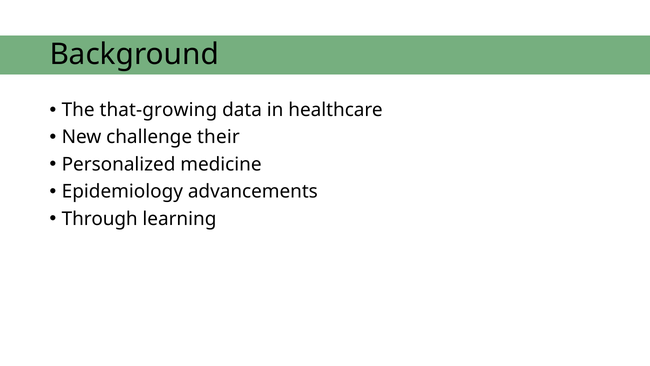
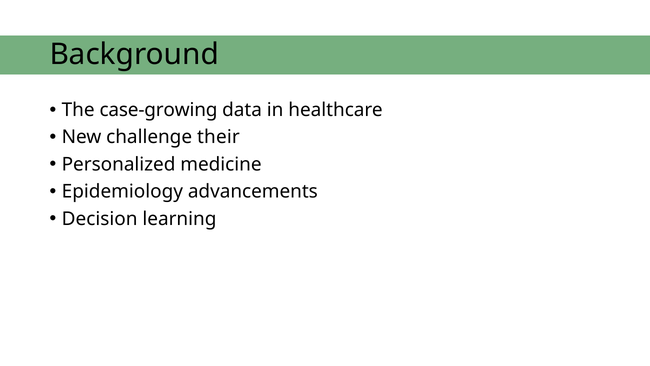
that-growing: that-growing -> case-growing
Through: Through -> Decision
